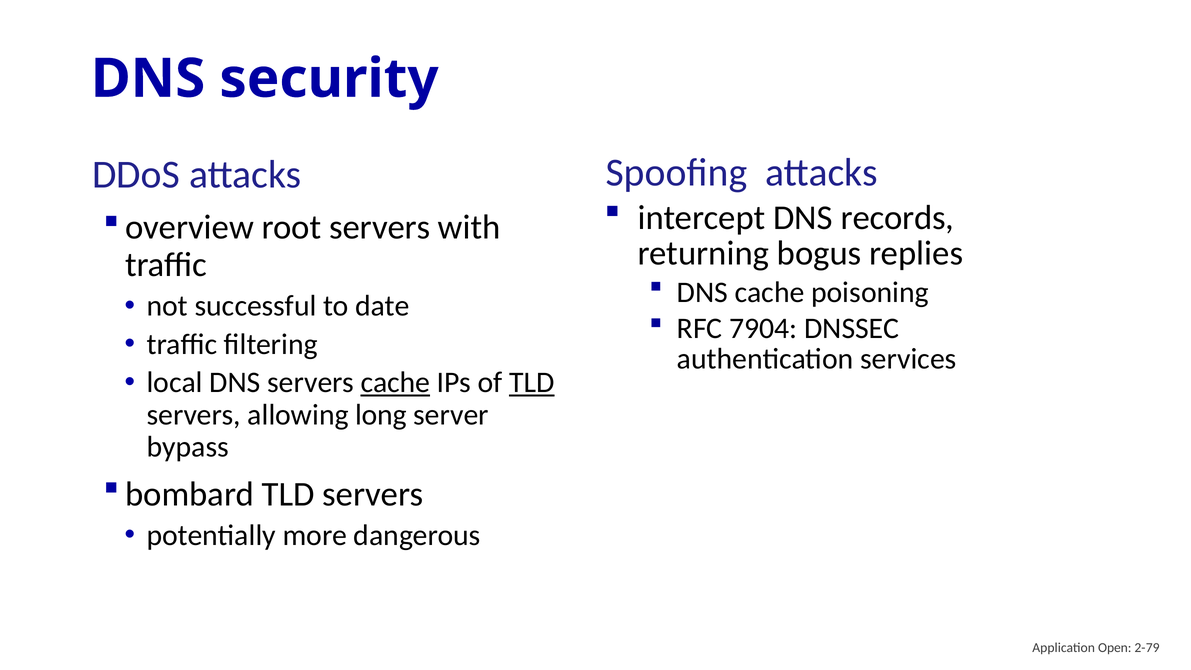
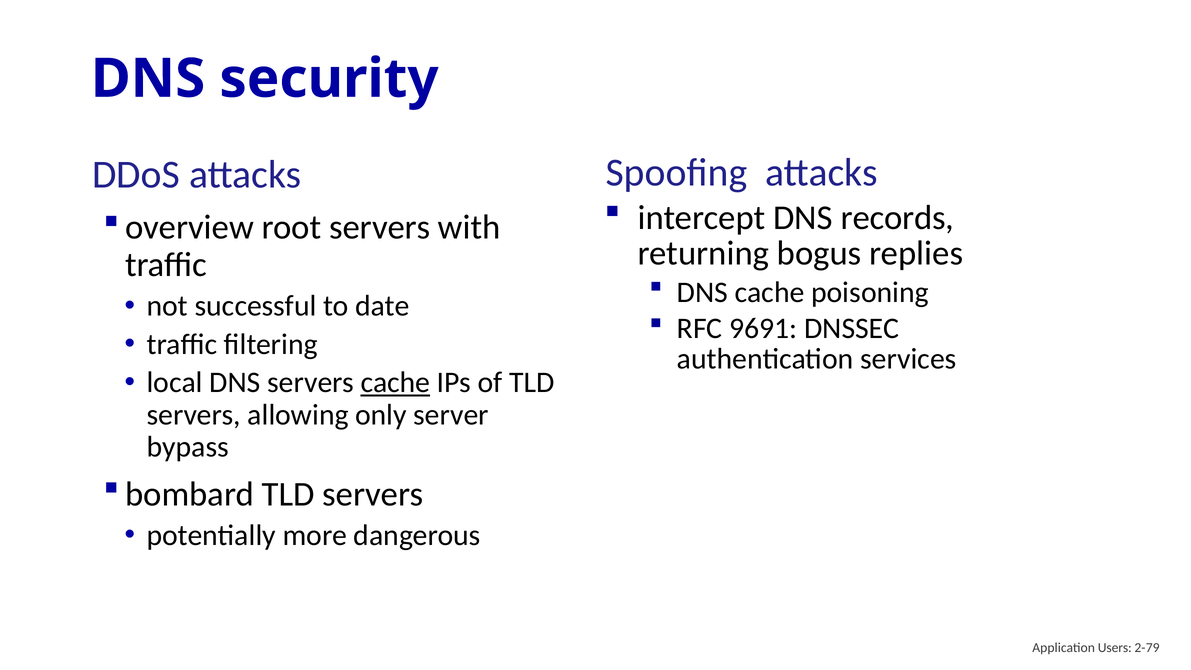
7904: 7904 -> 9691
TLD at (532, 383) underline: present -> none
long: long -> only
Open: Open -> Users
